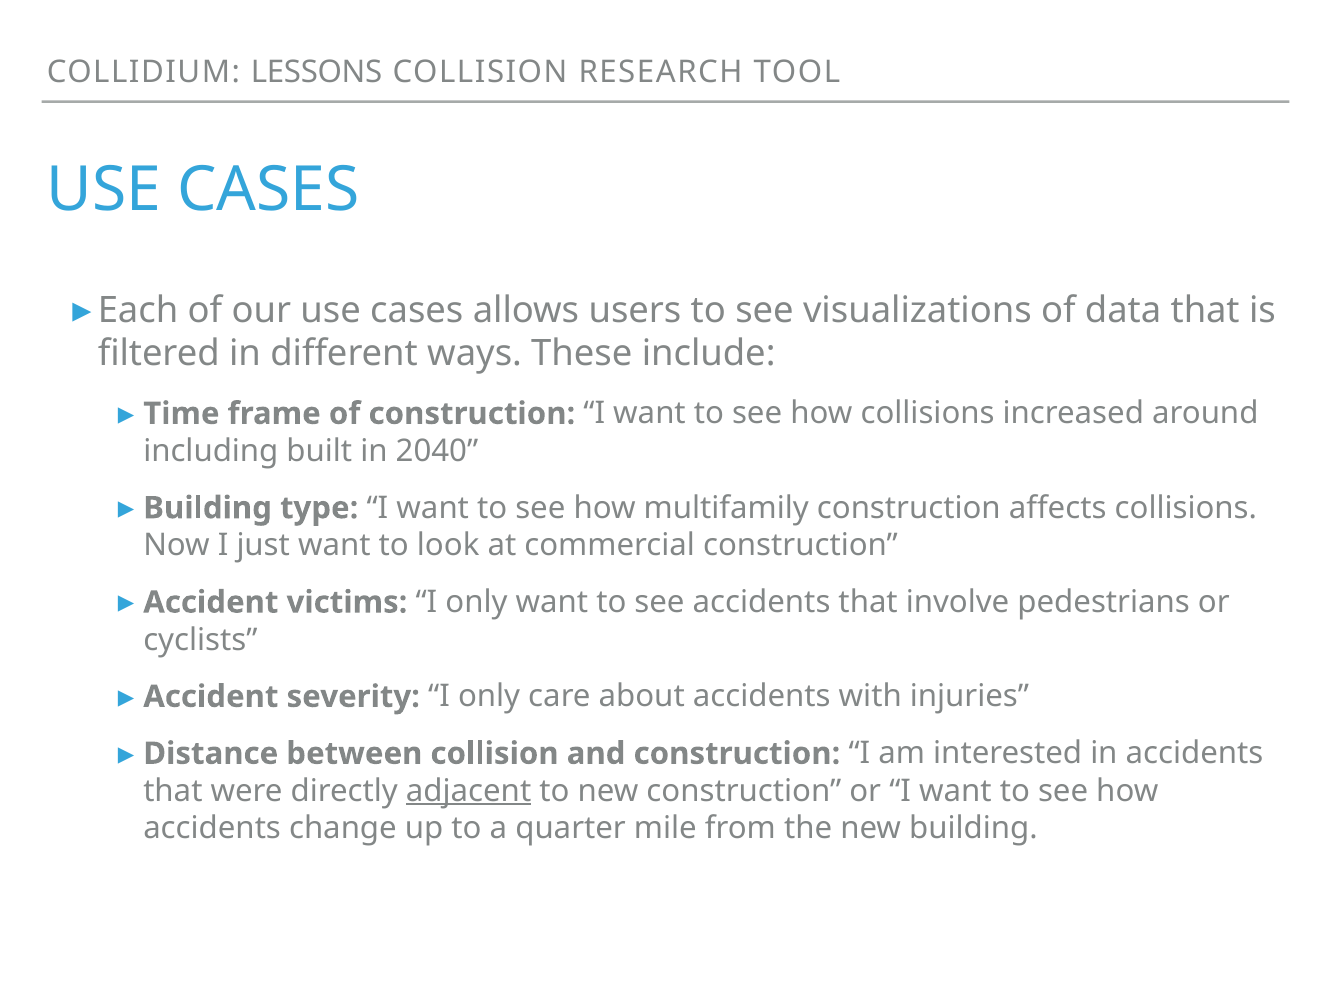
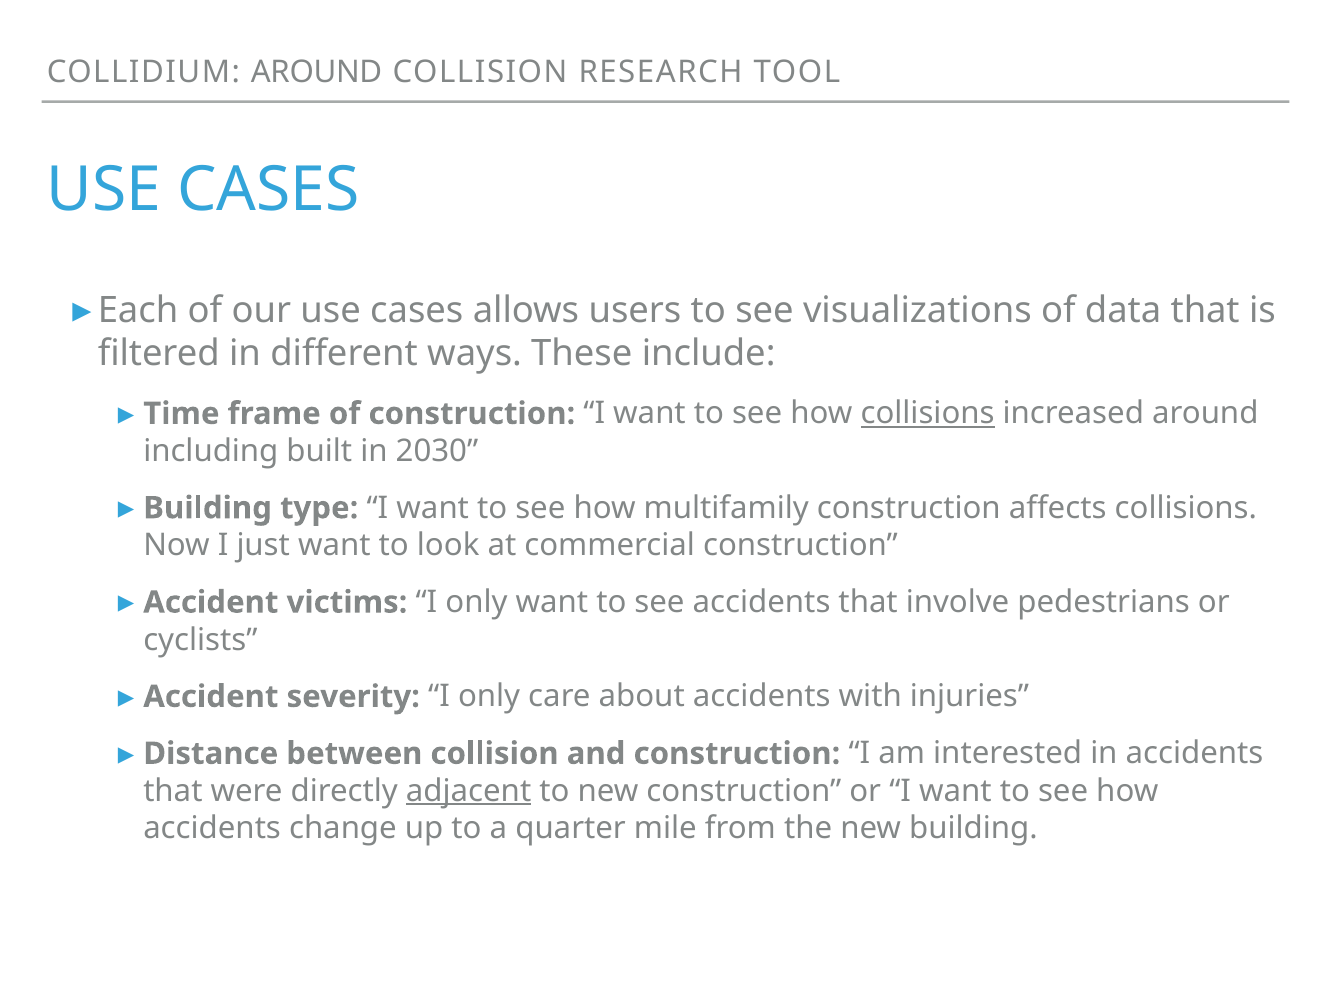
COLLIDIUM LESSONS: LESSONS -> AROUND
collisions at (928, 414) underline: none -> present
2040: 2040 -> 2030
